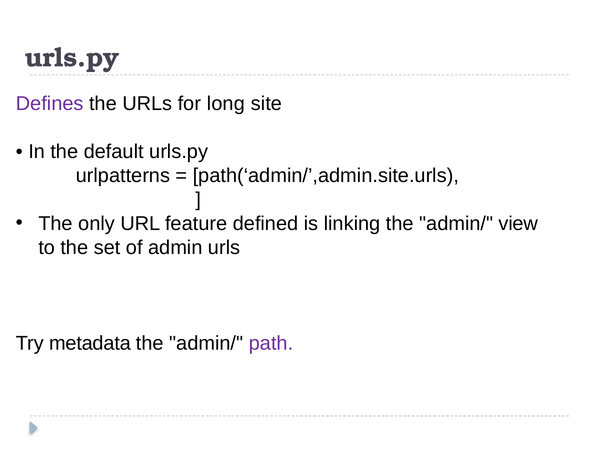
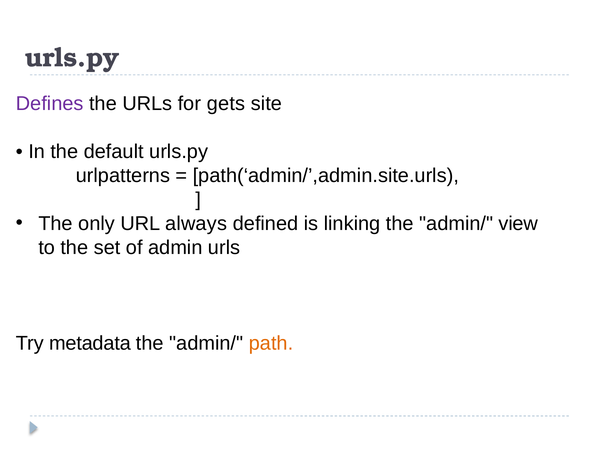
long: long -> gets
feature: feature -> always
path colour: purple -> orange
